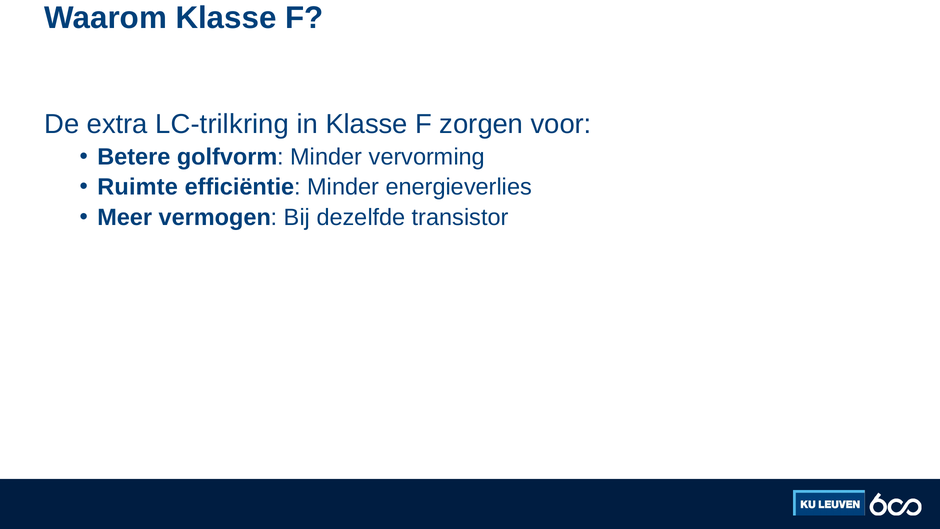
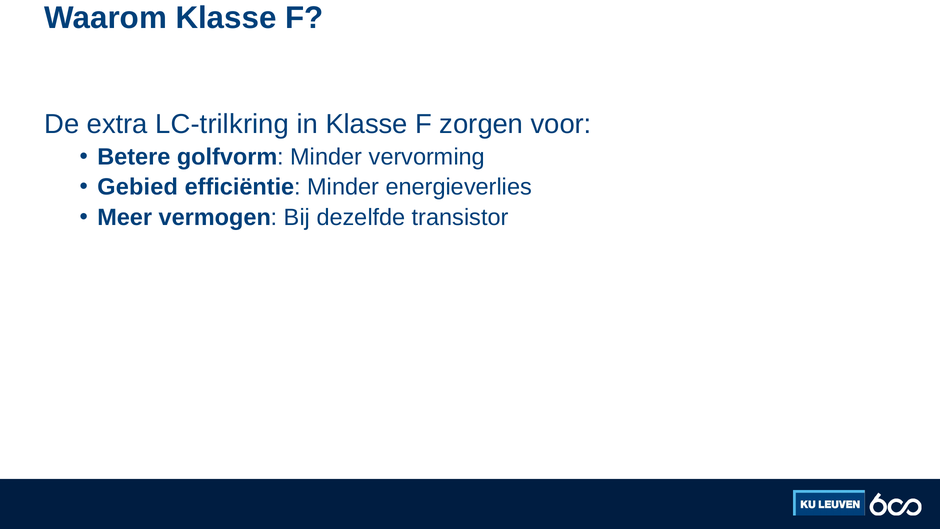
Ruimte: Ruimte -> Gebied
